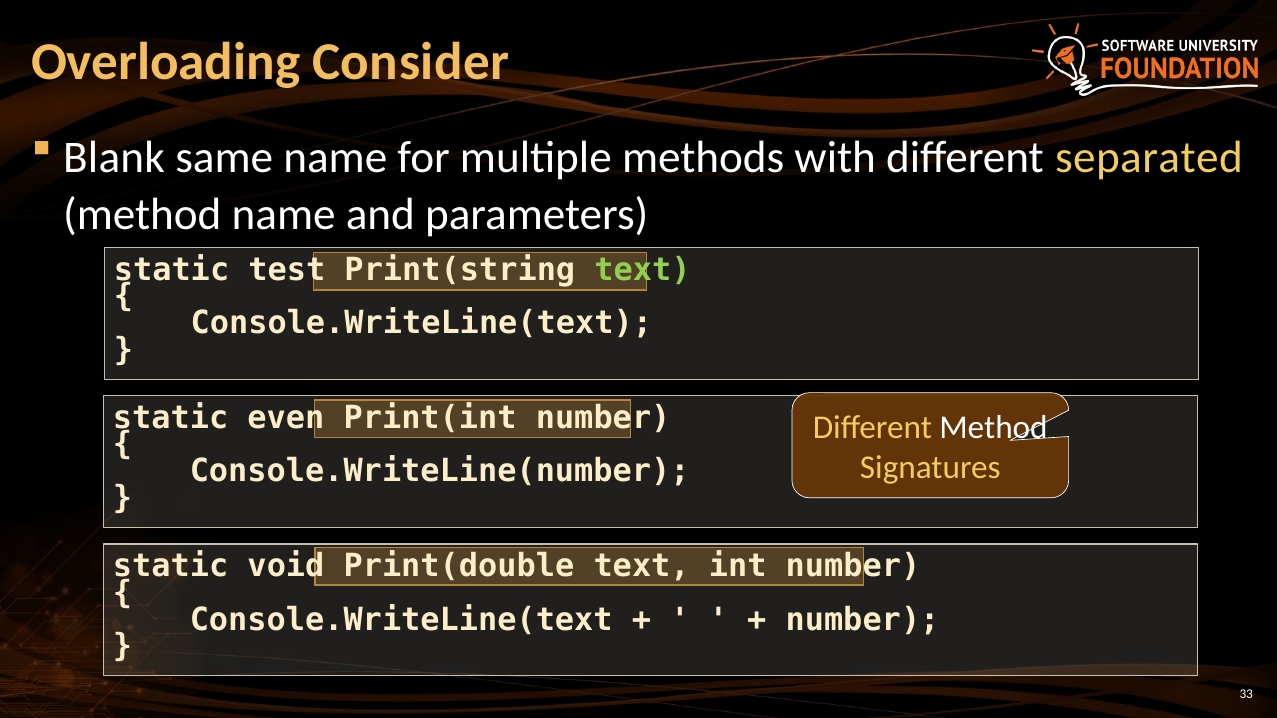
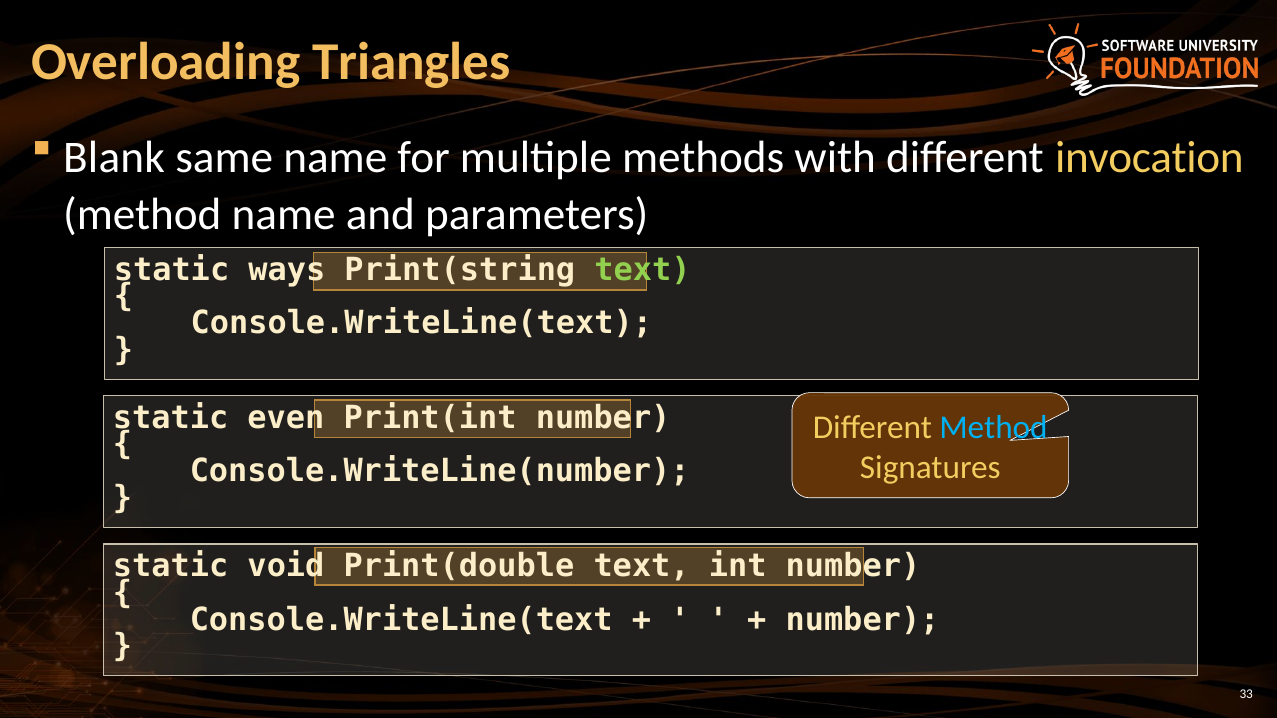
Consider: Consider -> Triangles
separated: separated -> invocation
test: test -> ways
Method at (994, 428) colour: white -> light blue
